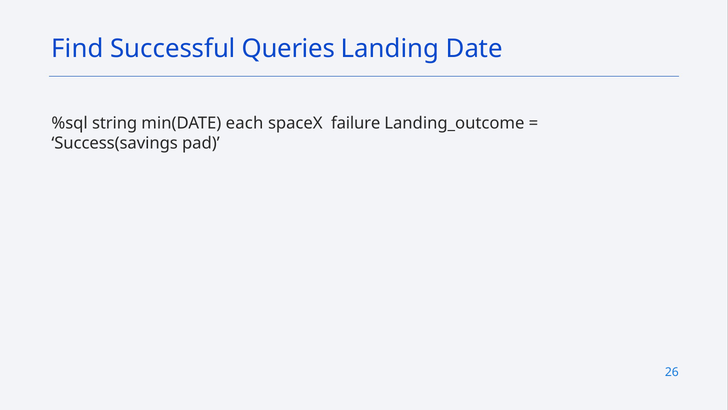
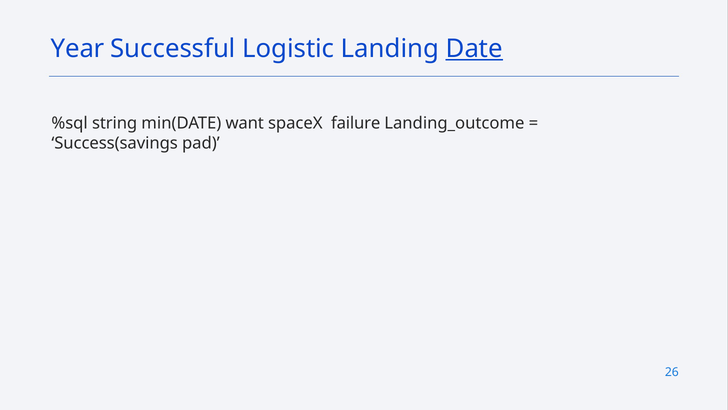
Find: Find -> Year
Queries: Queries -> Logistic
Date underline: none -> present
each: each -> want
